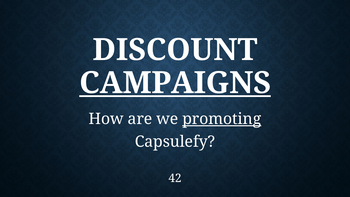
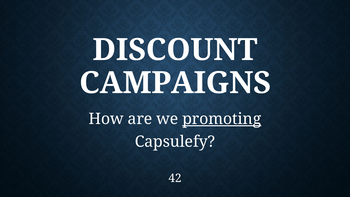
CAMPAIGNS underline: present -> none
